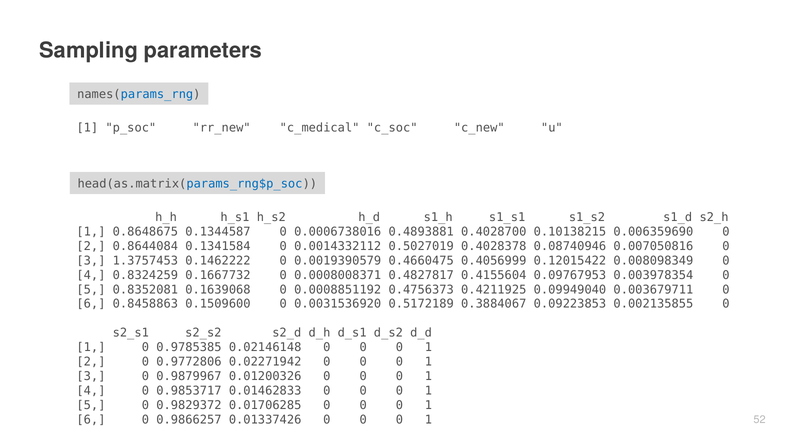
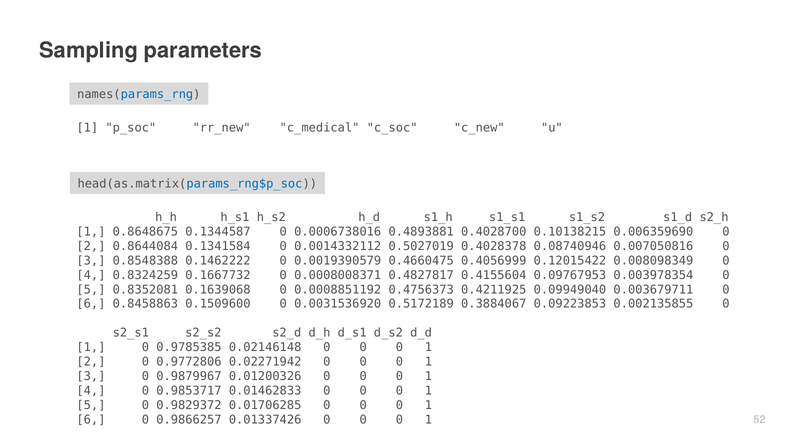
1.3757453: 1.3757453 -> 0.8548388
